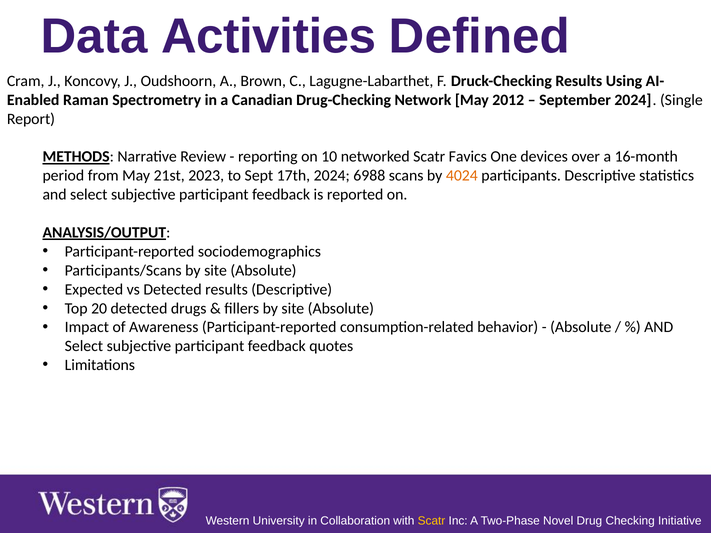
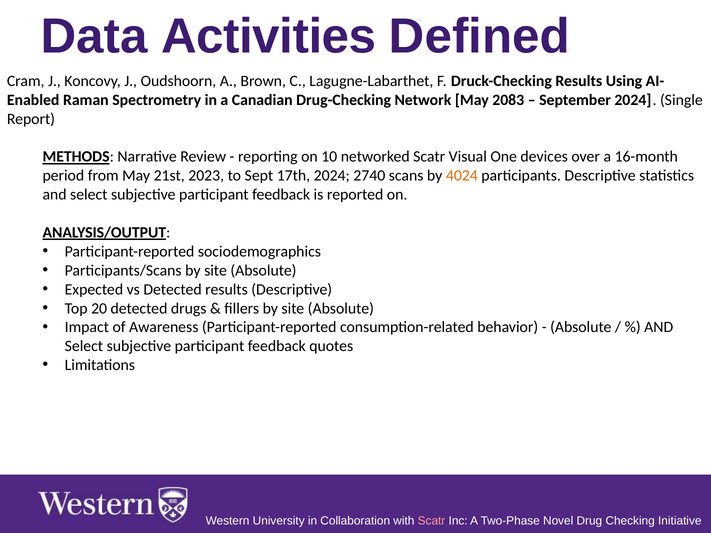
2012: 2012 -> 2083
Favics: Favics -> Visual
6988: 6988 -> 2740
Scatr at (432, 521) colour: yellow -> pink
